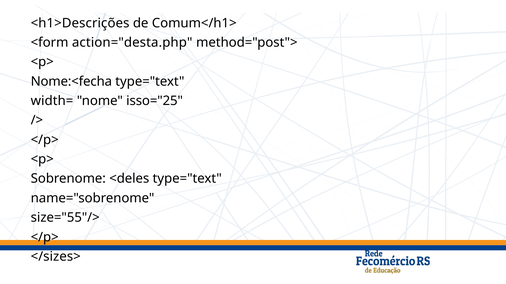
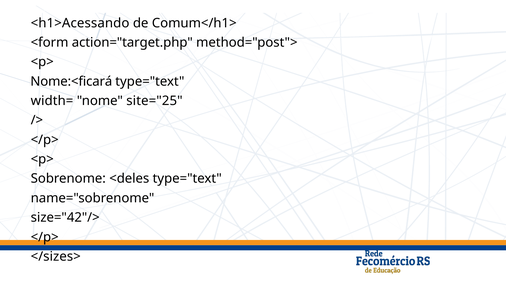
<h1>Descrições: <h1>Descrições -> <h1>Acessando
action="desta.php: action="desta.php -> action="target.php
Nome:<fecha: Nome:<fecha -> Nome:<ficará
isso="25: isso="25 -> site="25
size="55"/>: size="55"/> -> size="42"/>
